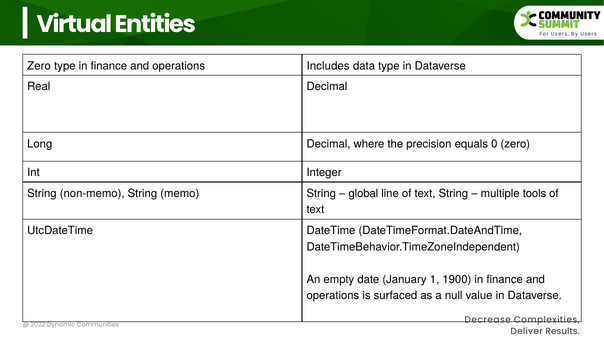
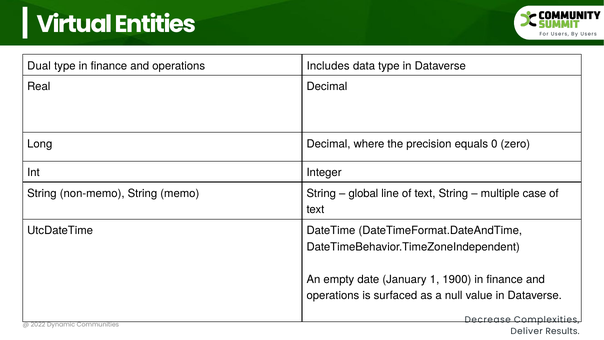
Zero at (39, 66): Zero -> Dual
tools: tools -> case
